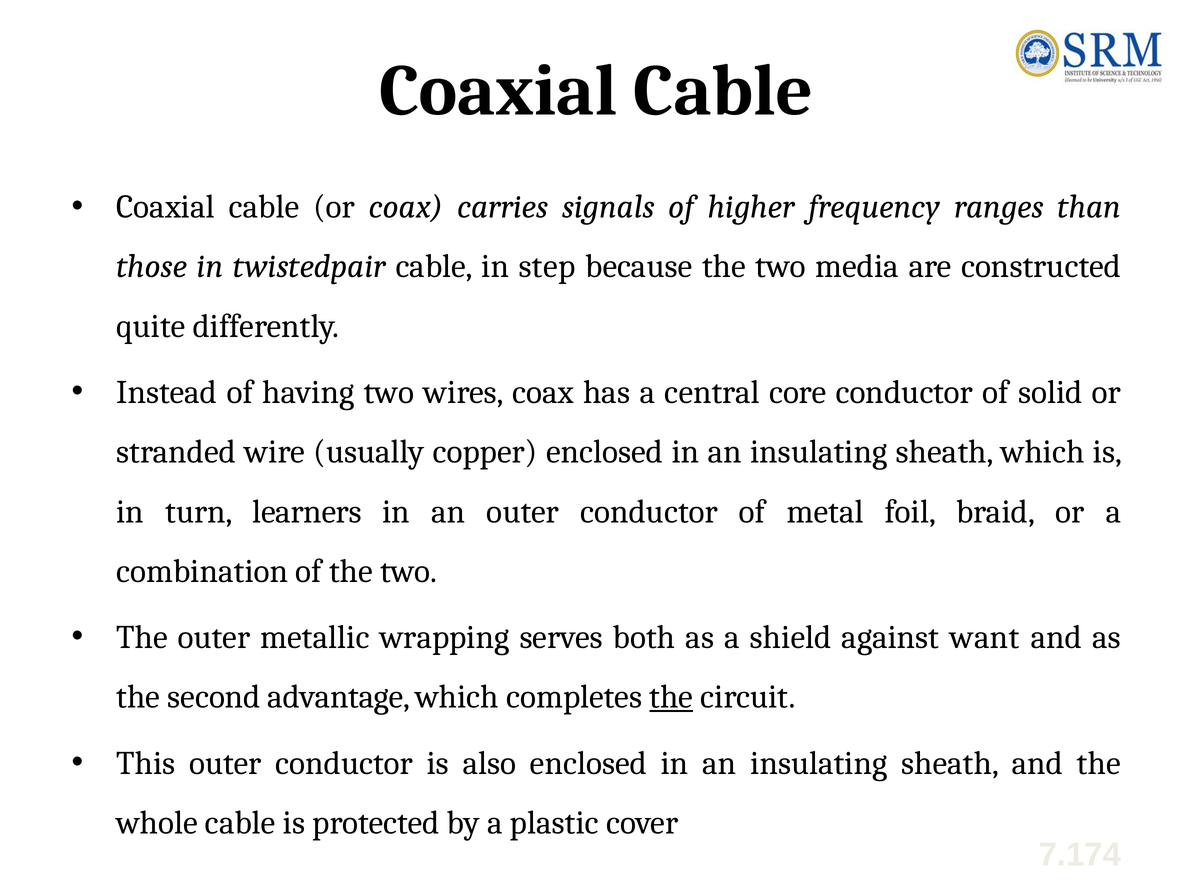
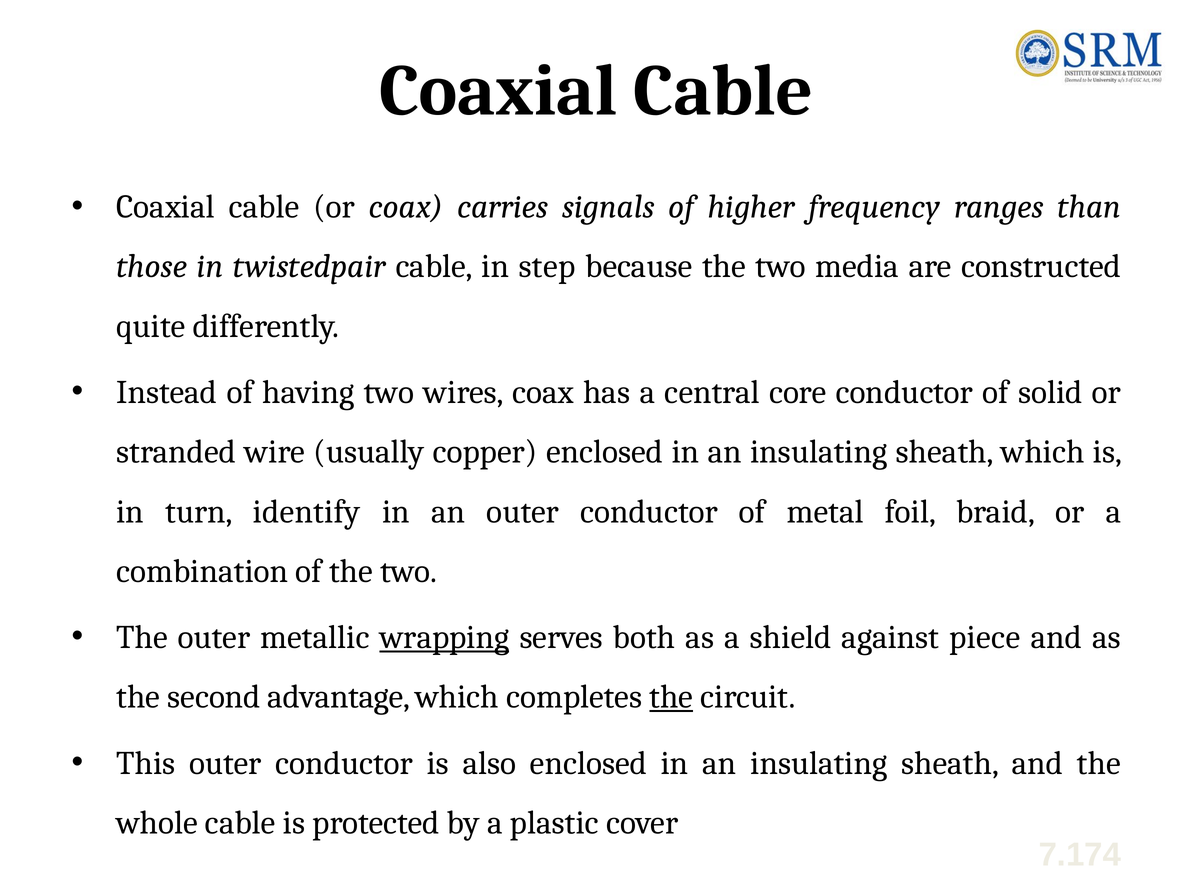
learners: learners -> identify
wrapping underline: none -> present
want: want -> piece
